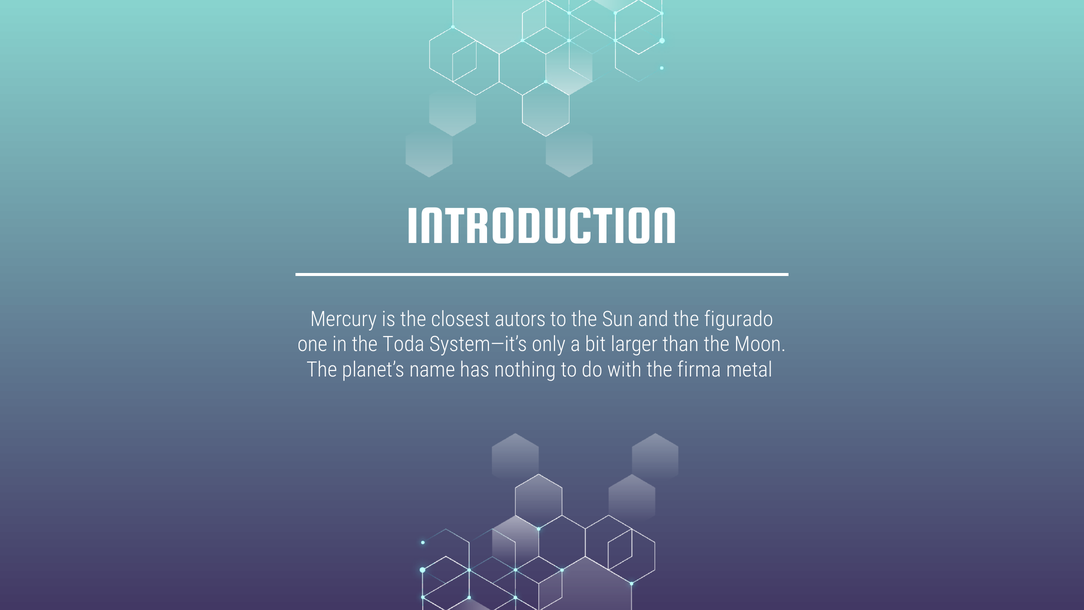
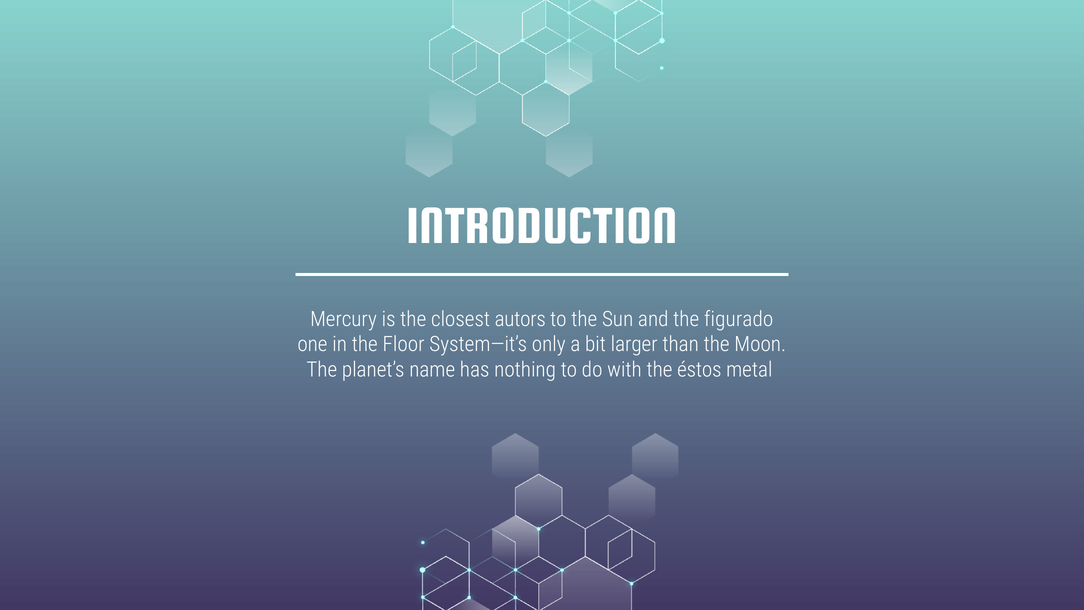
Toda: Toda -> Floor
firma: firma -> éstos
